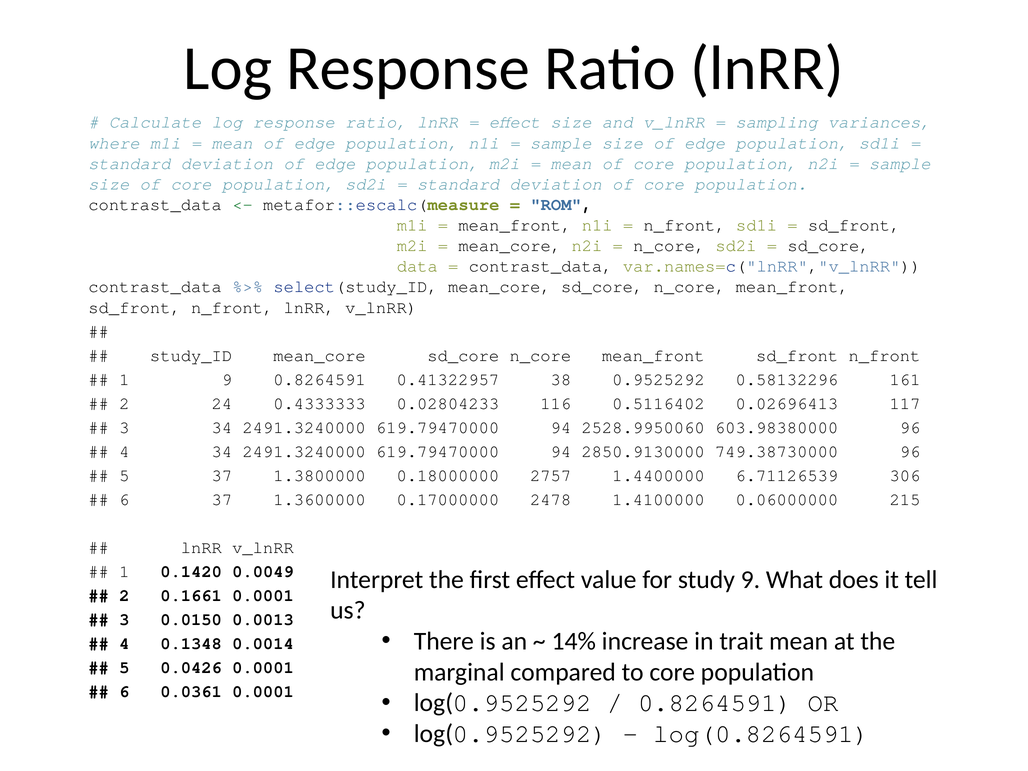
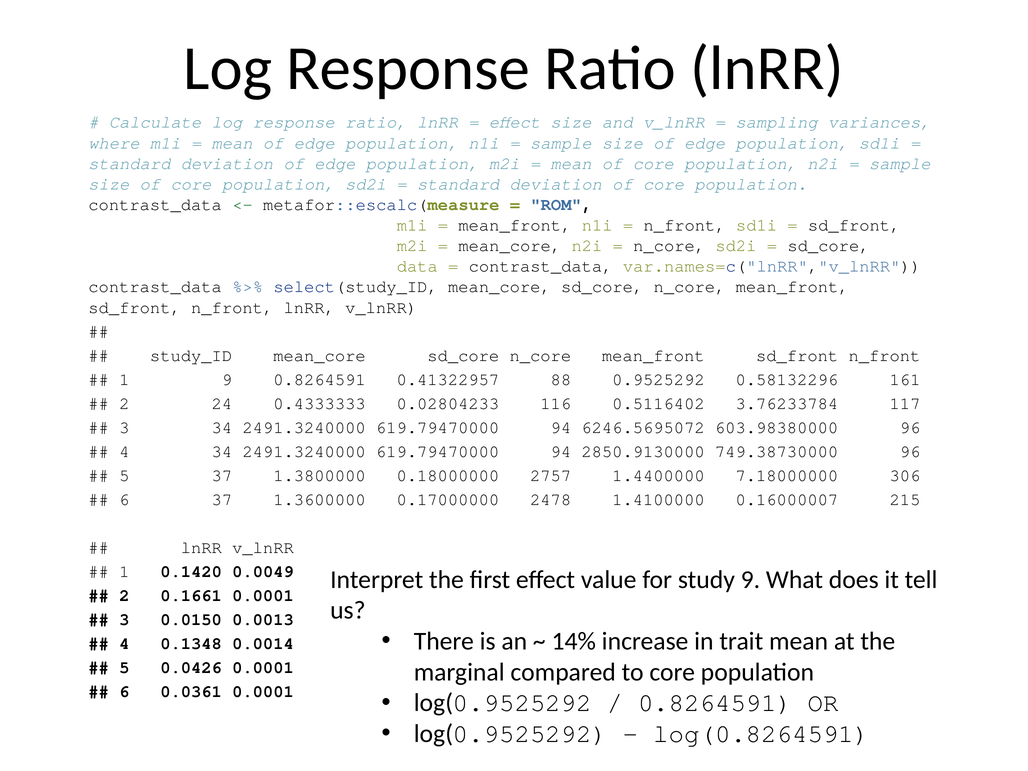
38: 38 -> 88
0.02696413: 0.02696413 -> 3.76233784
2528.9950060: 2528.9950060 -> 6246.5695072
6.71126539: 6.71126539 -> 7.18000000
0.06000000: 0.06000000 -> 0.16000007
